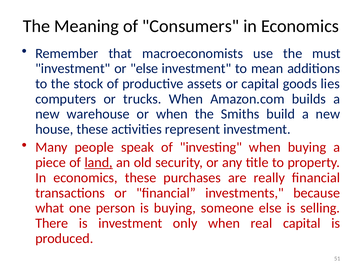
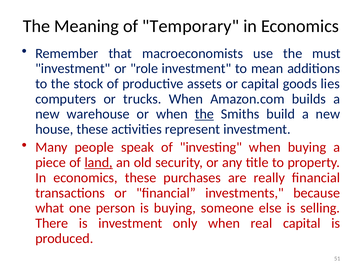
Consumers: Consumers -> Temporary
or else: else -> role
the at (204, 114) underline: none -> present
